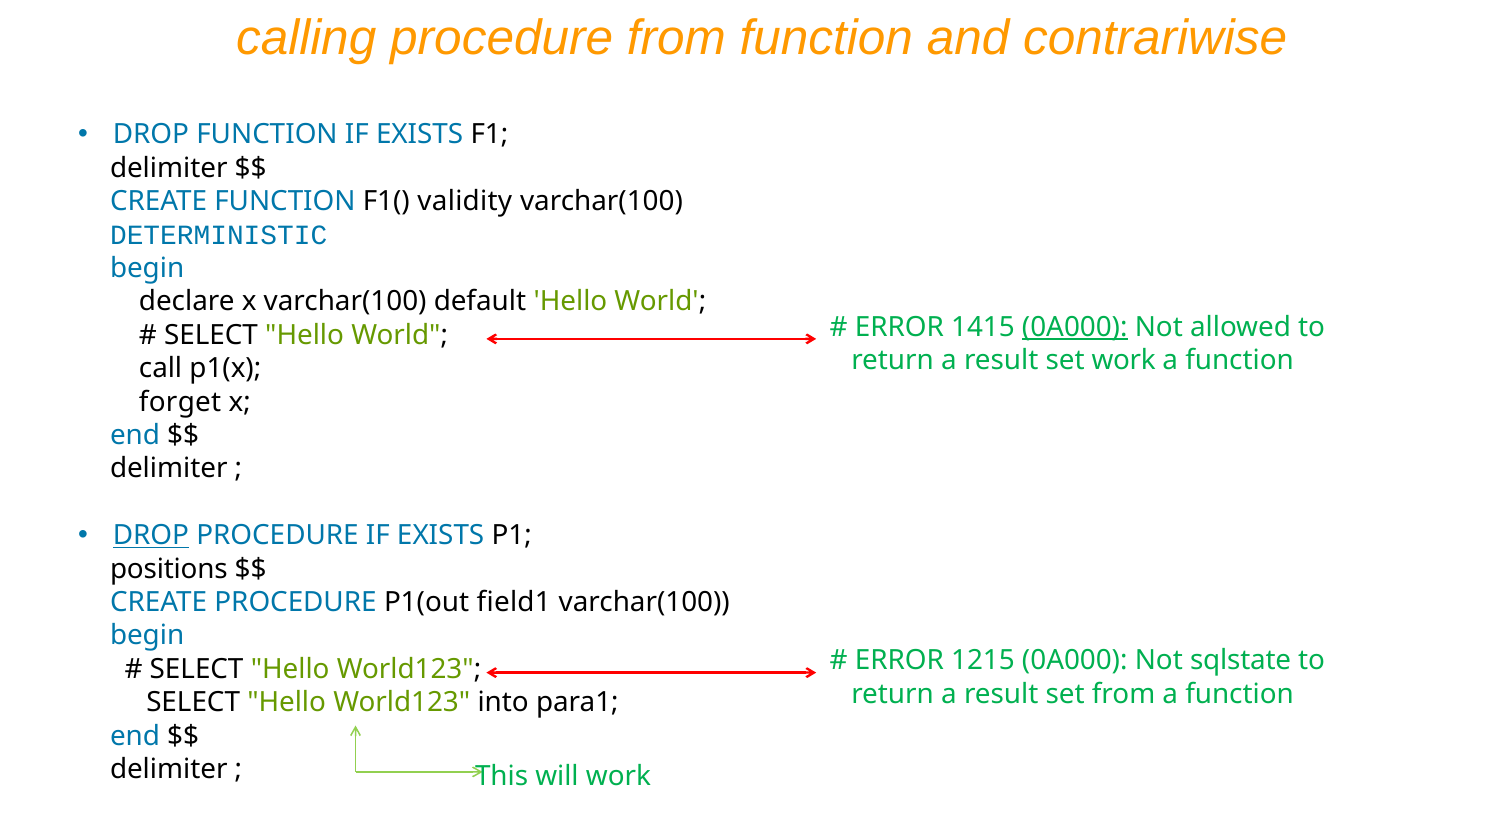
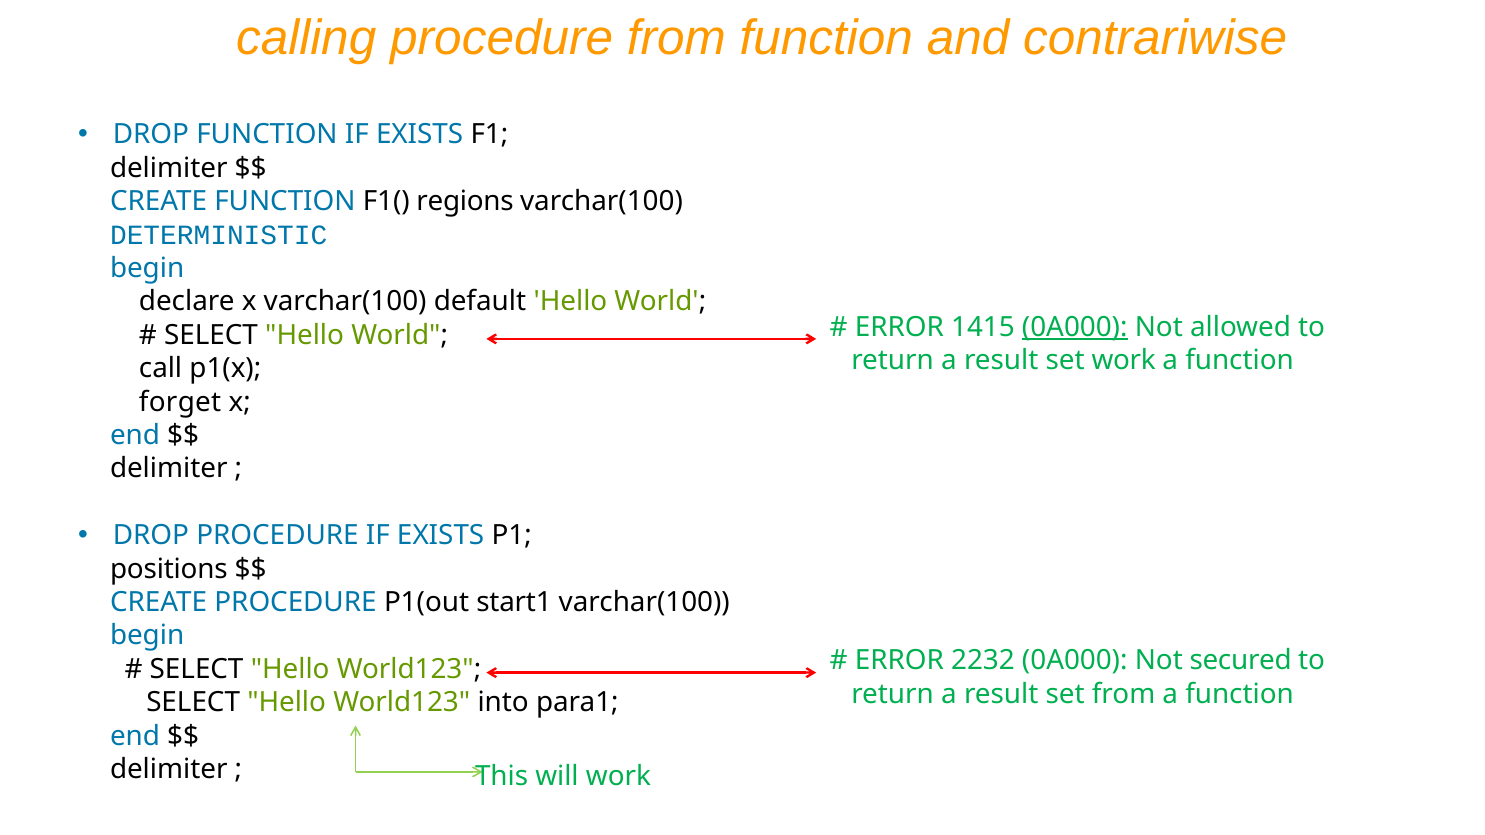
validity: validity -> regions
DROP at (151, 536) underline: present -> none
field1: field1 -> start1
1215: 1215 -> 2232
sqlstate: sqlstate -> secured
